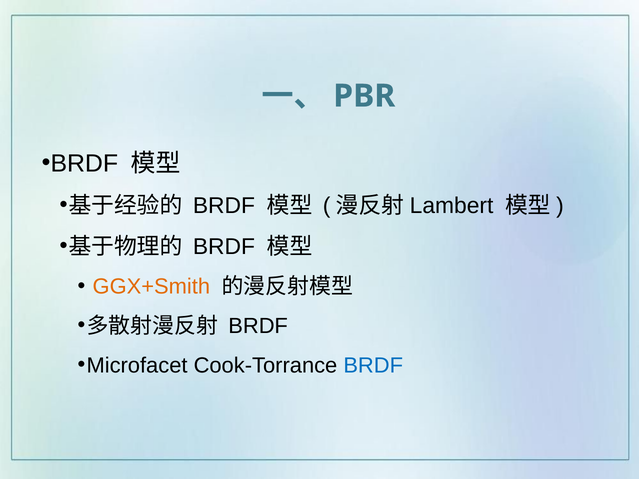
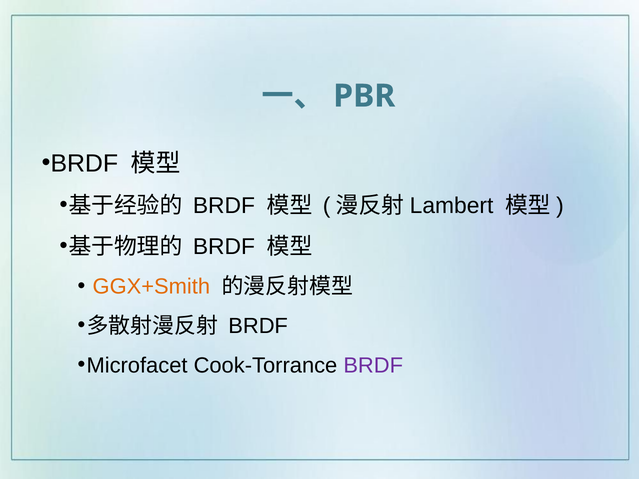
BRDF at (373, 366) colour: blue -> purple
